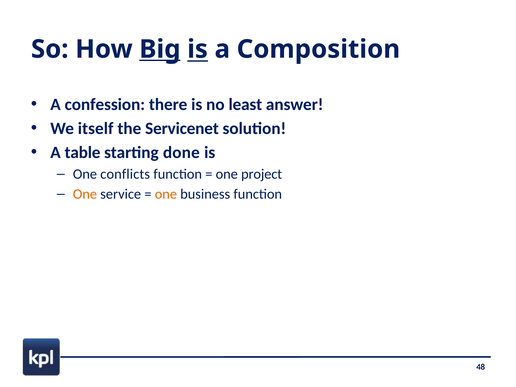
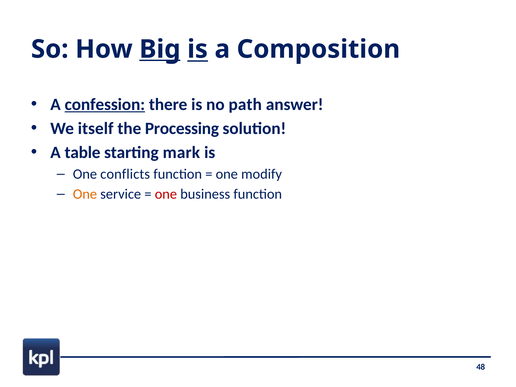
confession underline: none -> present
least: least -> path
Servicenet: Servicenet -> Processing
done: done -> mark
project: project -> modify
one at (166, 194) colour: orange -> red
